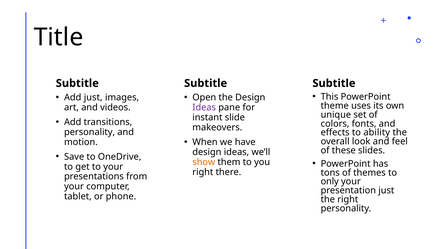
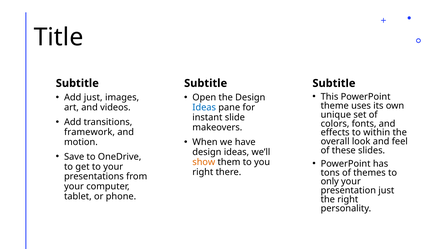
Ideas at (204, 107) colour: purple -> blue
personality at (90, 132): personality -> framework
ability: ability -> within
